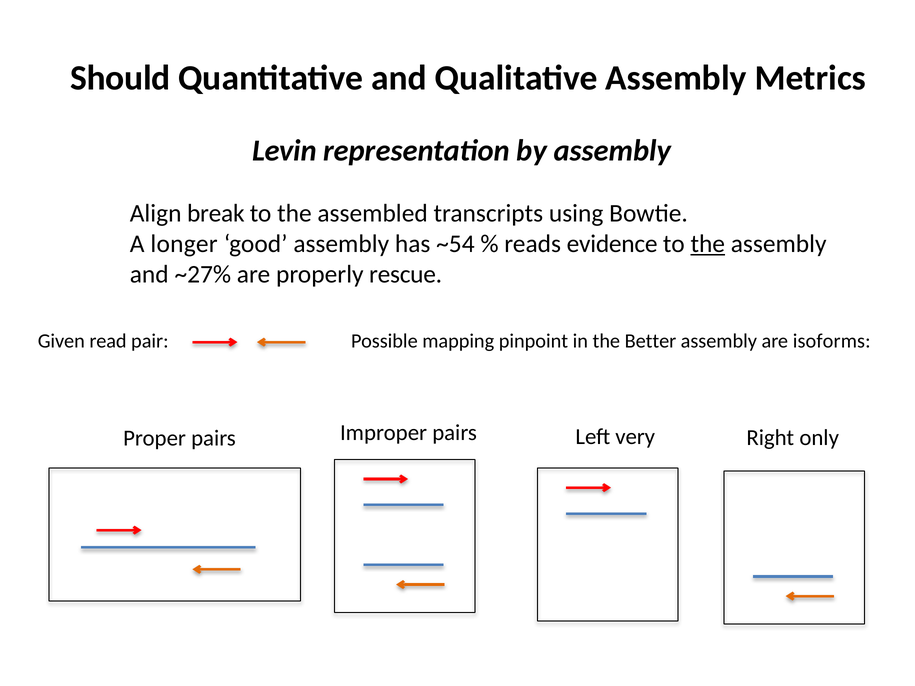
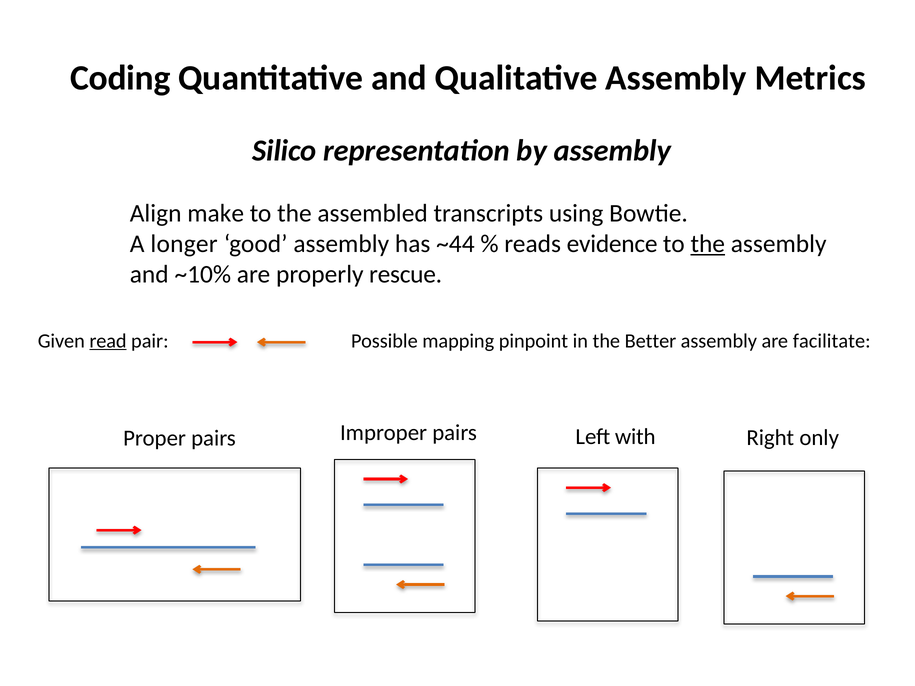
Should: Should -> Coding
Levin: Levin -> Silico
break: break -> make
~54: ~54 -> ~44
~27%: ~27% -> ~10%
read underline: none -> present
isoforms: isoforms -> facilitate
very: very -> with
